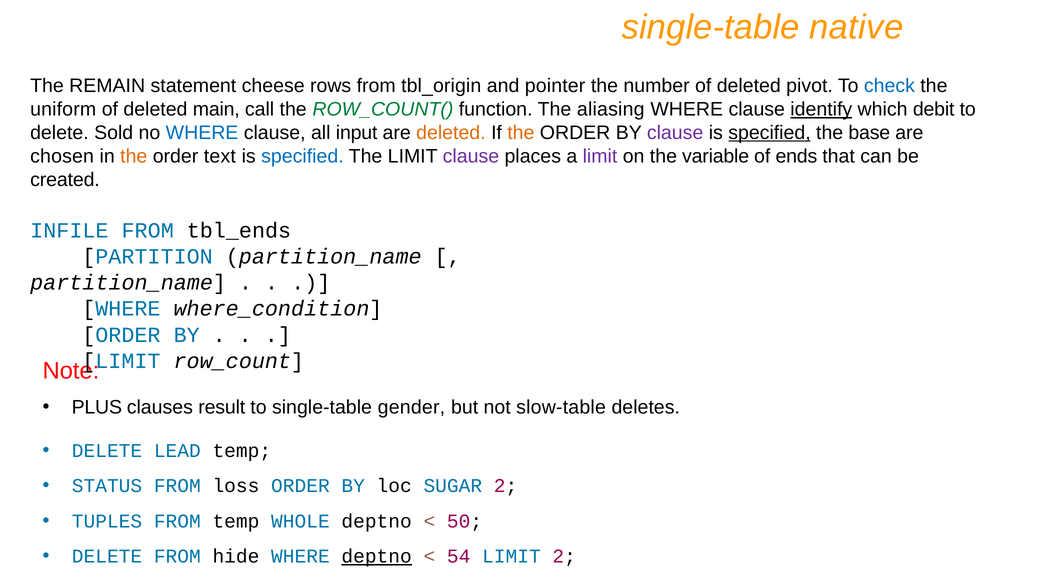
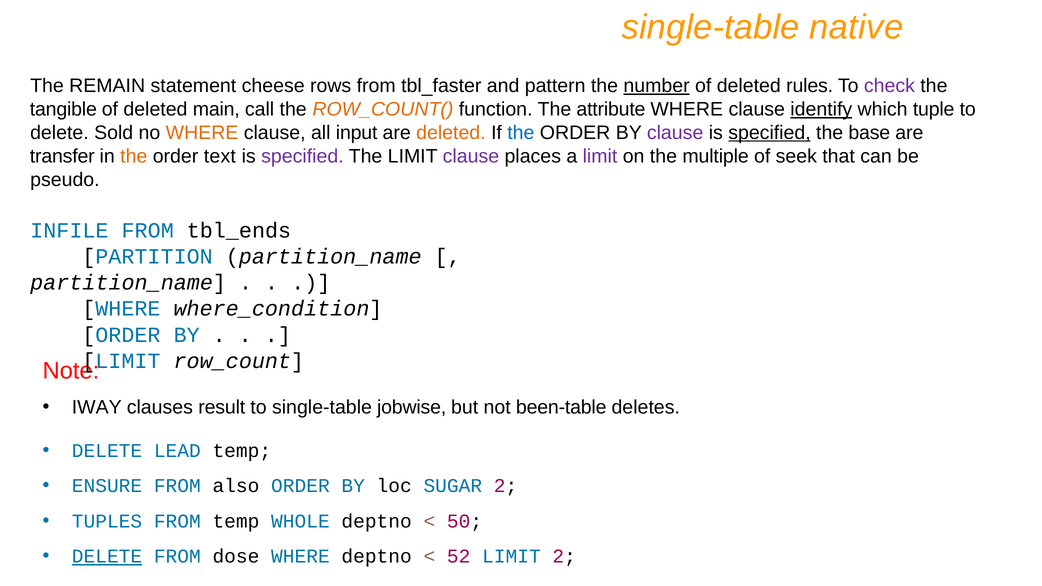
tbl_origin: tbl_origin -> tbl_faster
pointer: pointer -> pattern
number underline: none -> present
pivot: pivot -> rules
check colour: blue -> purple
uniform: uniform -> tangible
ROW_COUNT( colour: green -> orange
aliasing: aliasing -> attribute
debit: debit -> tuple
WHERE at (202, 133) colour: blue -> orange
the at (521, 133) colour: orange -> blue
chosen: chosen -> transfer
specified at (302, 156) colour: blue -> purple
variable: variable -> multiple
ends: ends -> seek
created: created -> pseudo
PLUS: PLUS -> IWAY
gender: gender -> jobwise
slow-table: slow-table -> been-table
STATUS: STATUS -> ENSURE
loss: loss -> also
DELETE at (107, 556) underline: none -> present
hide: hide -> dose
deptno at (377, 556) underline: present -> none
54: 54 -> 52
